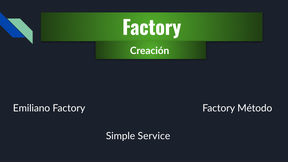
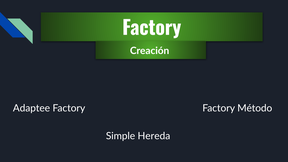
Emiliano: Emiliano -> Adaptee
Service: Service -> Hereda
